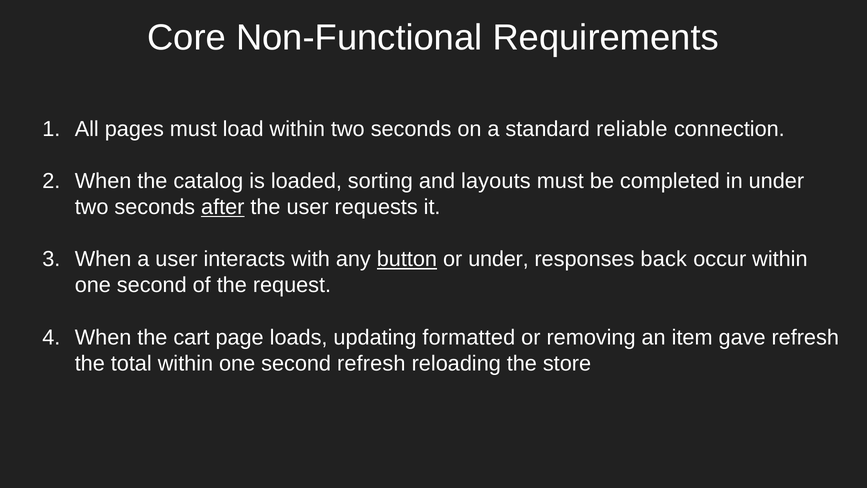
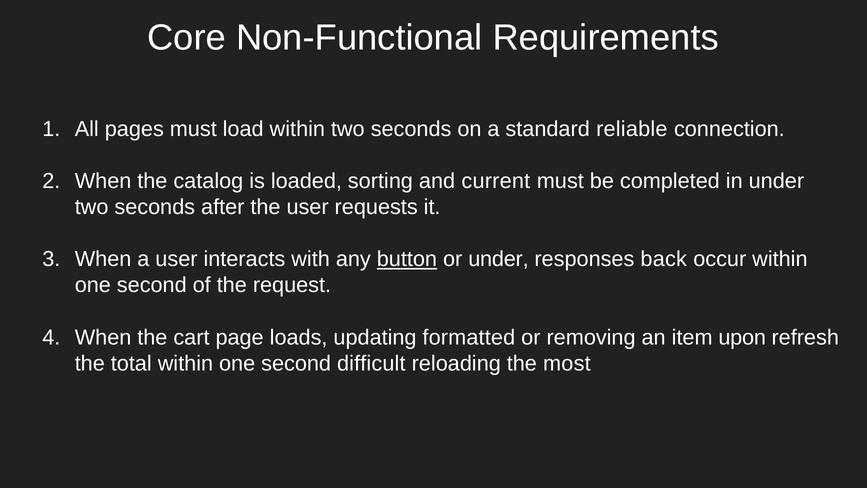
layouts: layouts -> current
after underline: present -> none
gave: gave -> upon
second refresh: refresh -> difficult
store: store -> most
